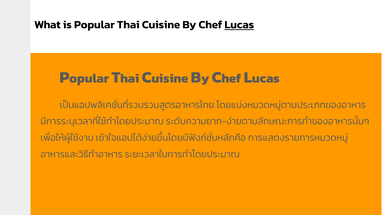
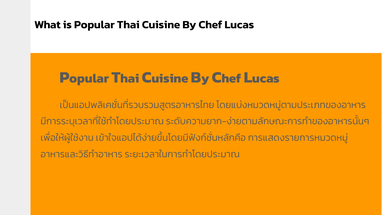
Lucas underline: present -> none
